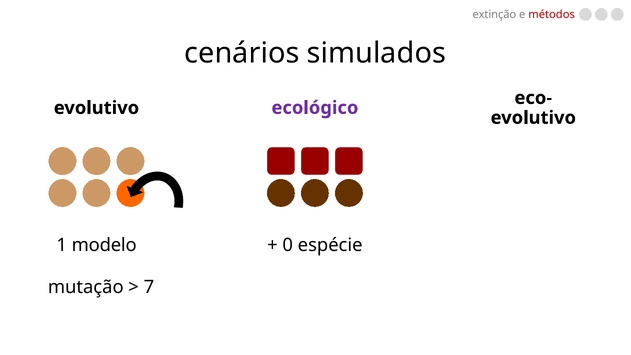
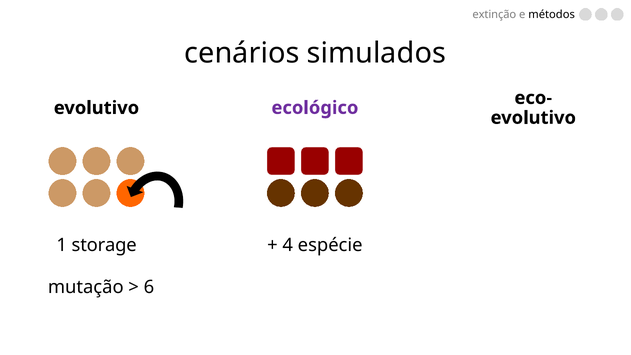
métodos colour: red -> black
modelo: modelo -> storage
0: 0 -> 4
7: 7 -> 6
